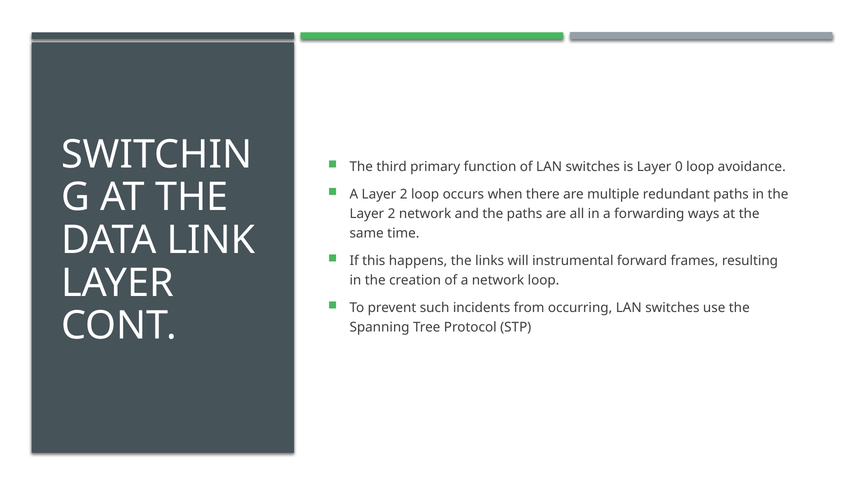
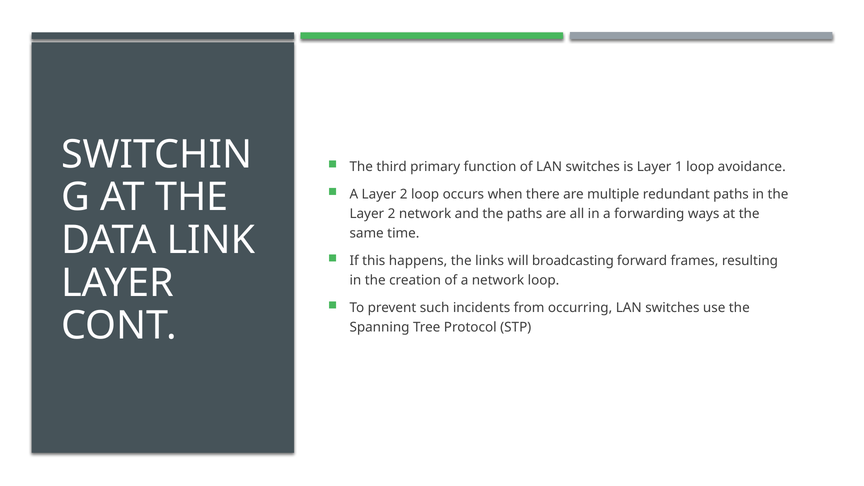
0: 0 -> 1
instrumental: instrumental -> broadcasting
